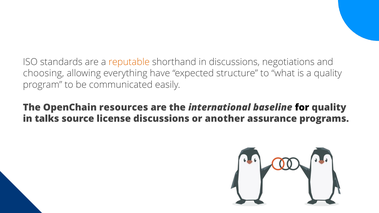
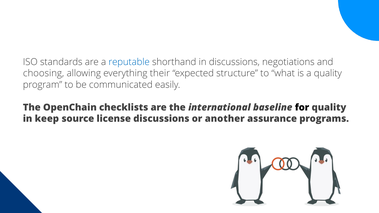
reputable colour: orange -> blue
have: have -> their
resources: resources -> checklists
talks: talks -> keep
